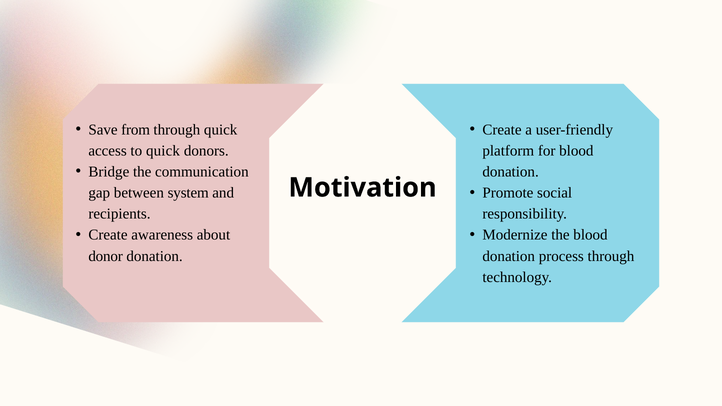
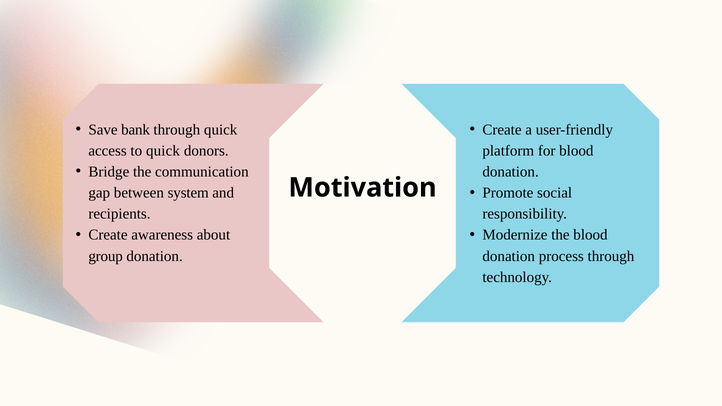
from: from -> bank
donor: donor -> group
